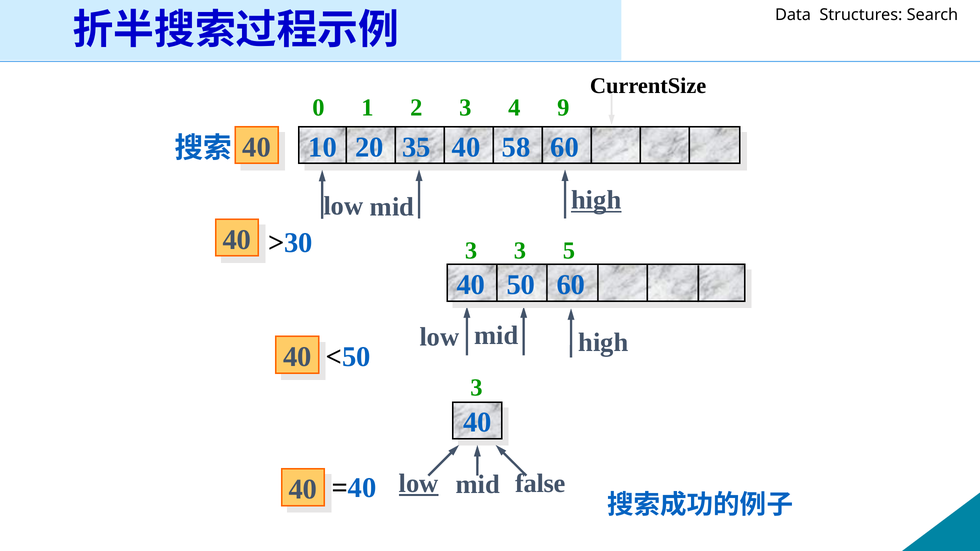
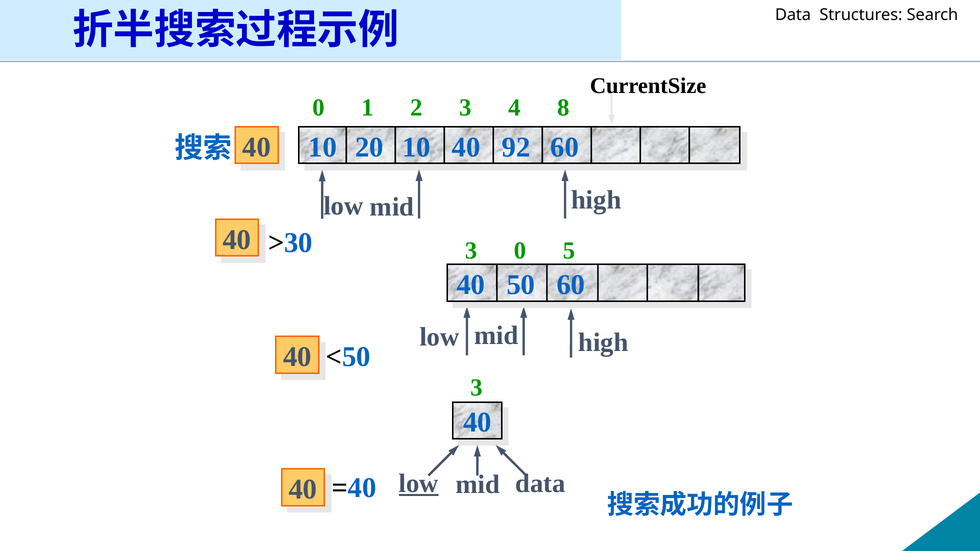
9: 9 -> 8
20 35: 35 -> 10
58: 58 -> 92
high at (596, 200) underline: present -> none
3 3: 3 -> 0
mid false: false -> data
